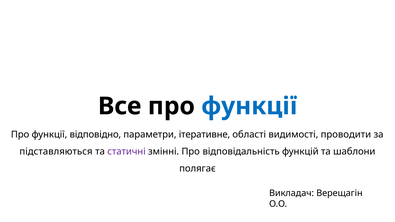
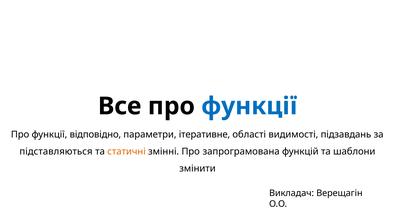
проводити: проводити -> підзавдань
статичні colour: purple -> orange
відповідальність: відповідальність -> запрограмована
полягає: полягає -> змінити
